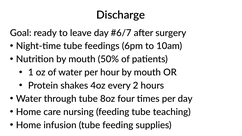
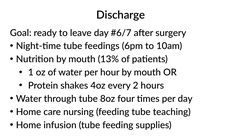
50%: 50% -> 13%
